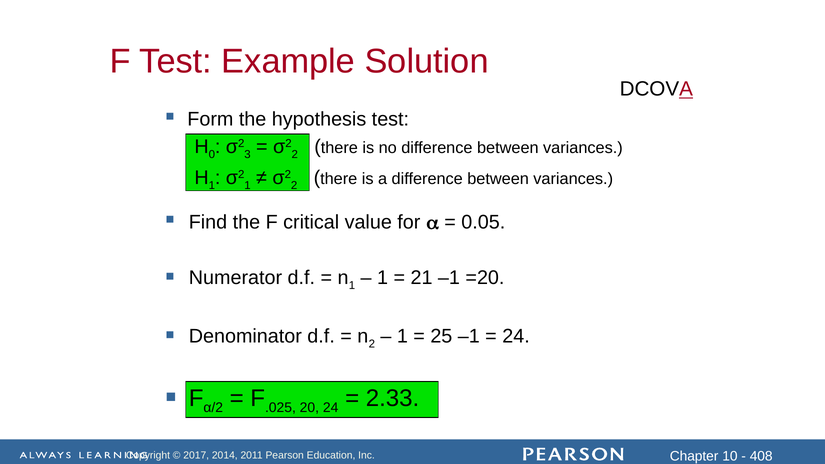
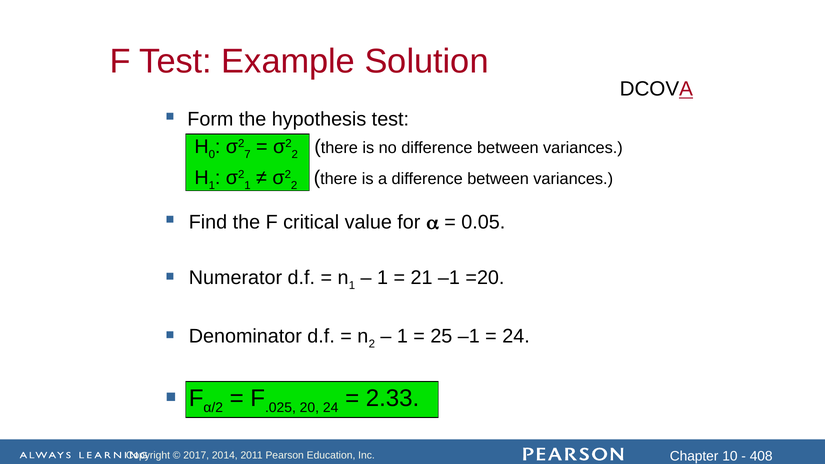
3: 3 -> 7
